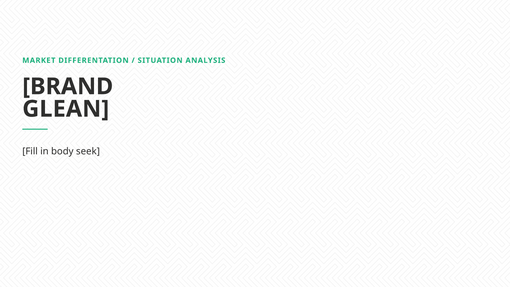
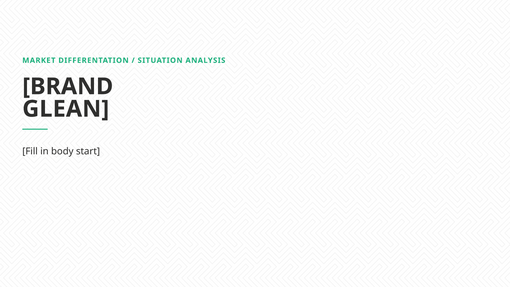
seek: seek -> start
